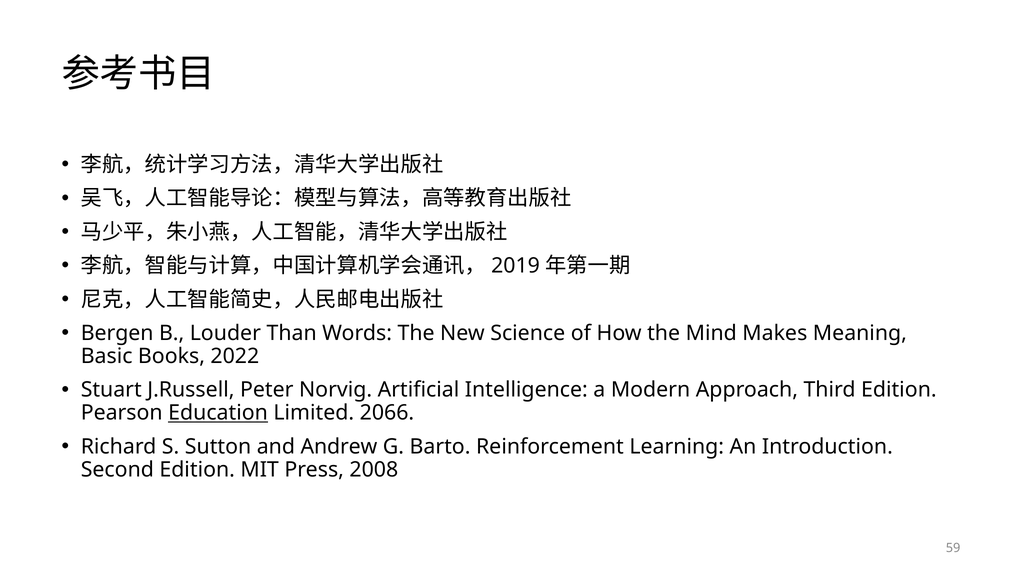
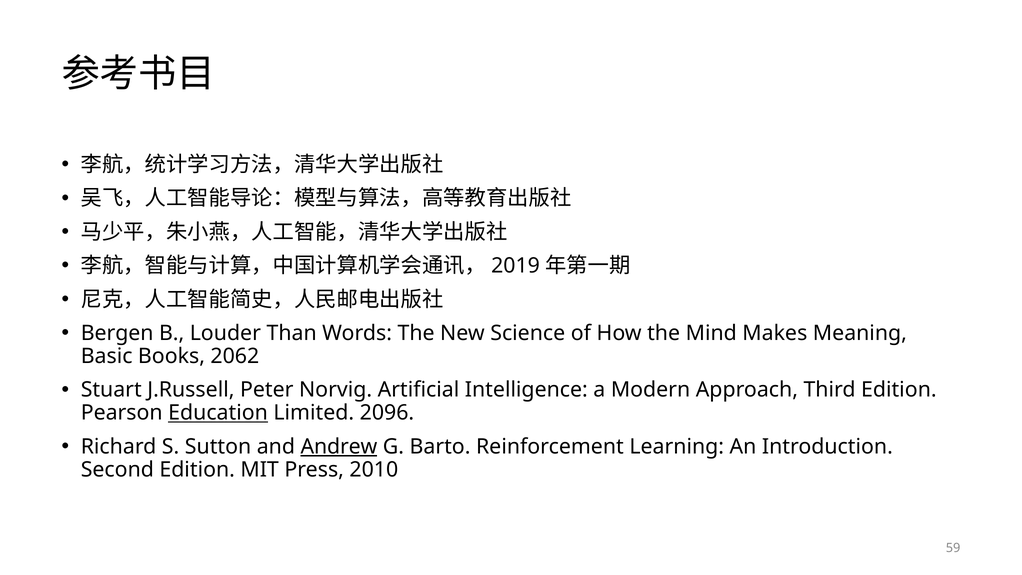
2022: 2022 -> 2062
2066: 2066 -> 2096
Andrew underline: none -> present
2008: 2008 -> 2010
